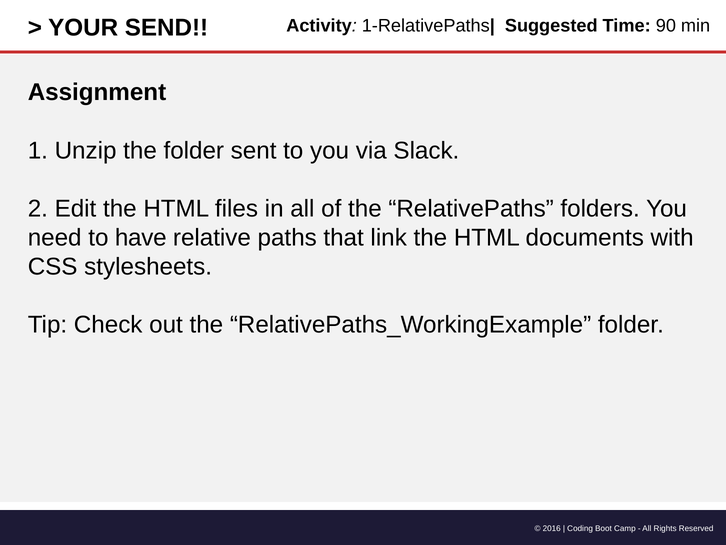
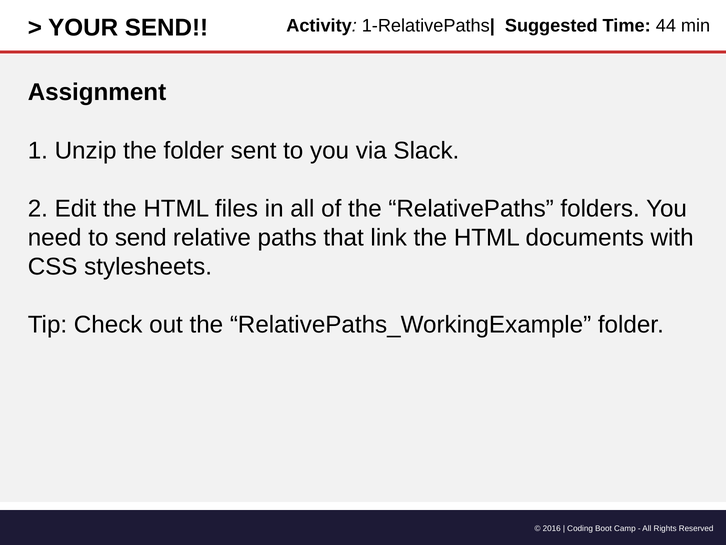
90: 90 -> 44
to have: have -> send
